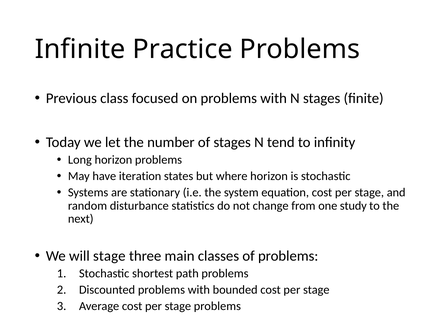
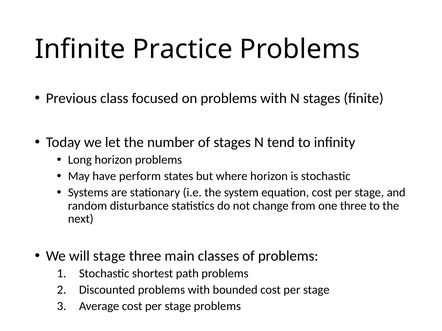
iteration: iteration -> perform
one study: study -> three
